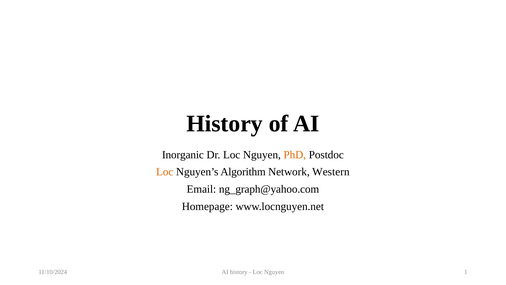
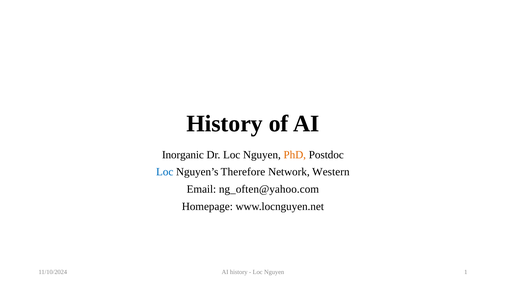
Loc at (165, 172) colour: orange -> blue
Algorithm: Algorithm -> Therefore
ng_graph@yahoo.com: ng_graph@yahoo.com -> ng_often@yahoo.com
